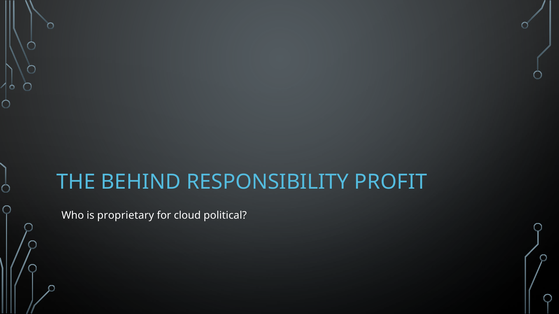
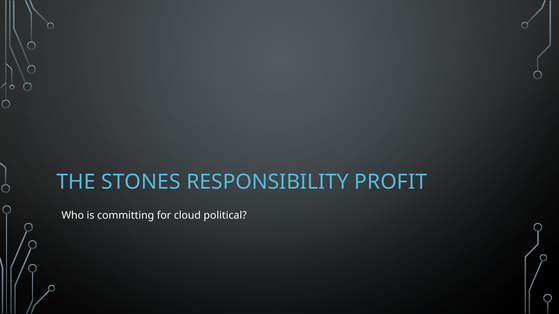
BEHIND: BEHIND -> STONES
proprietary: proprietary -> committing
